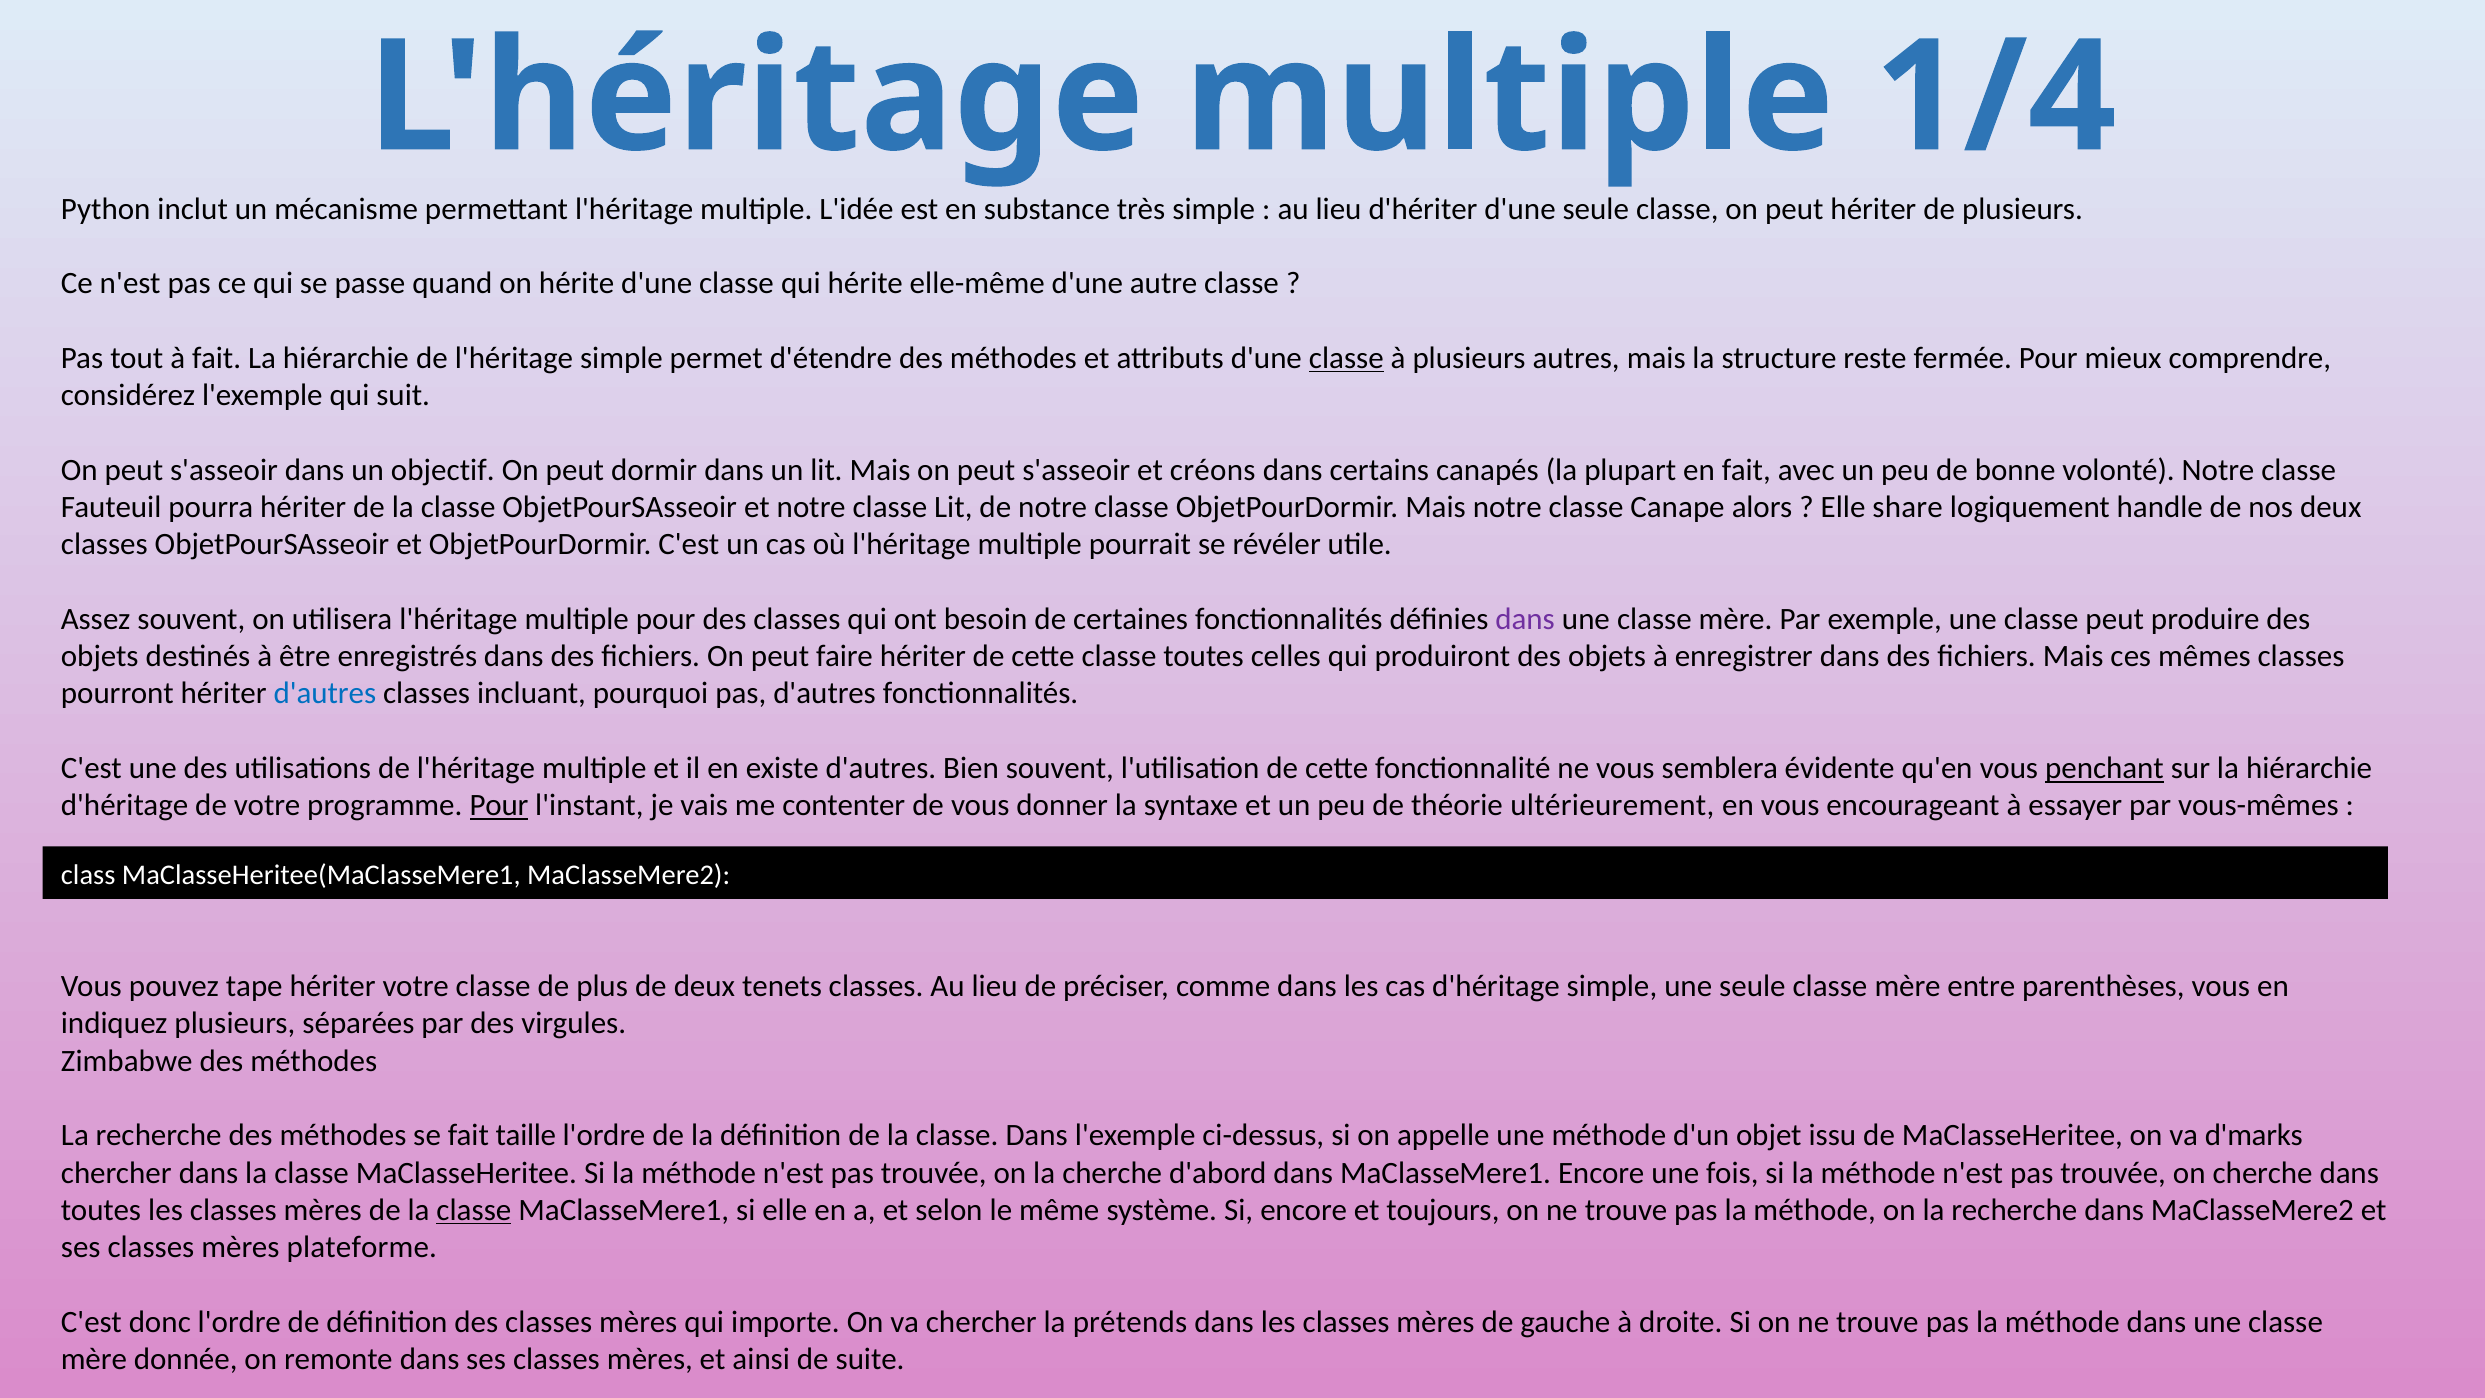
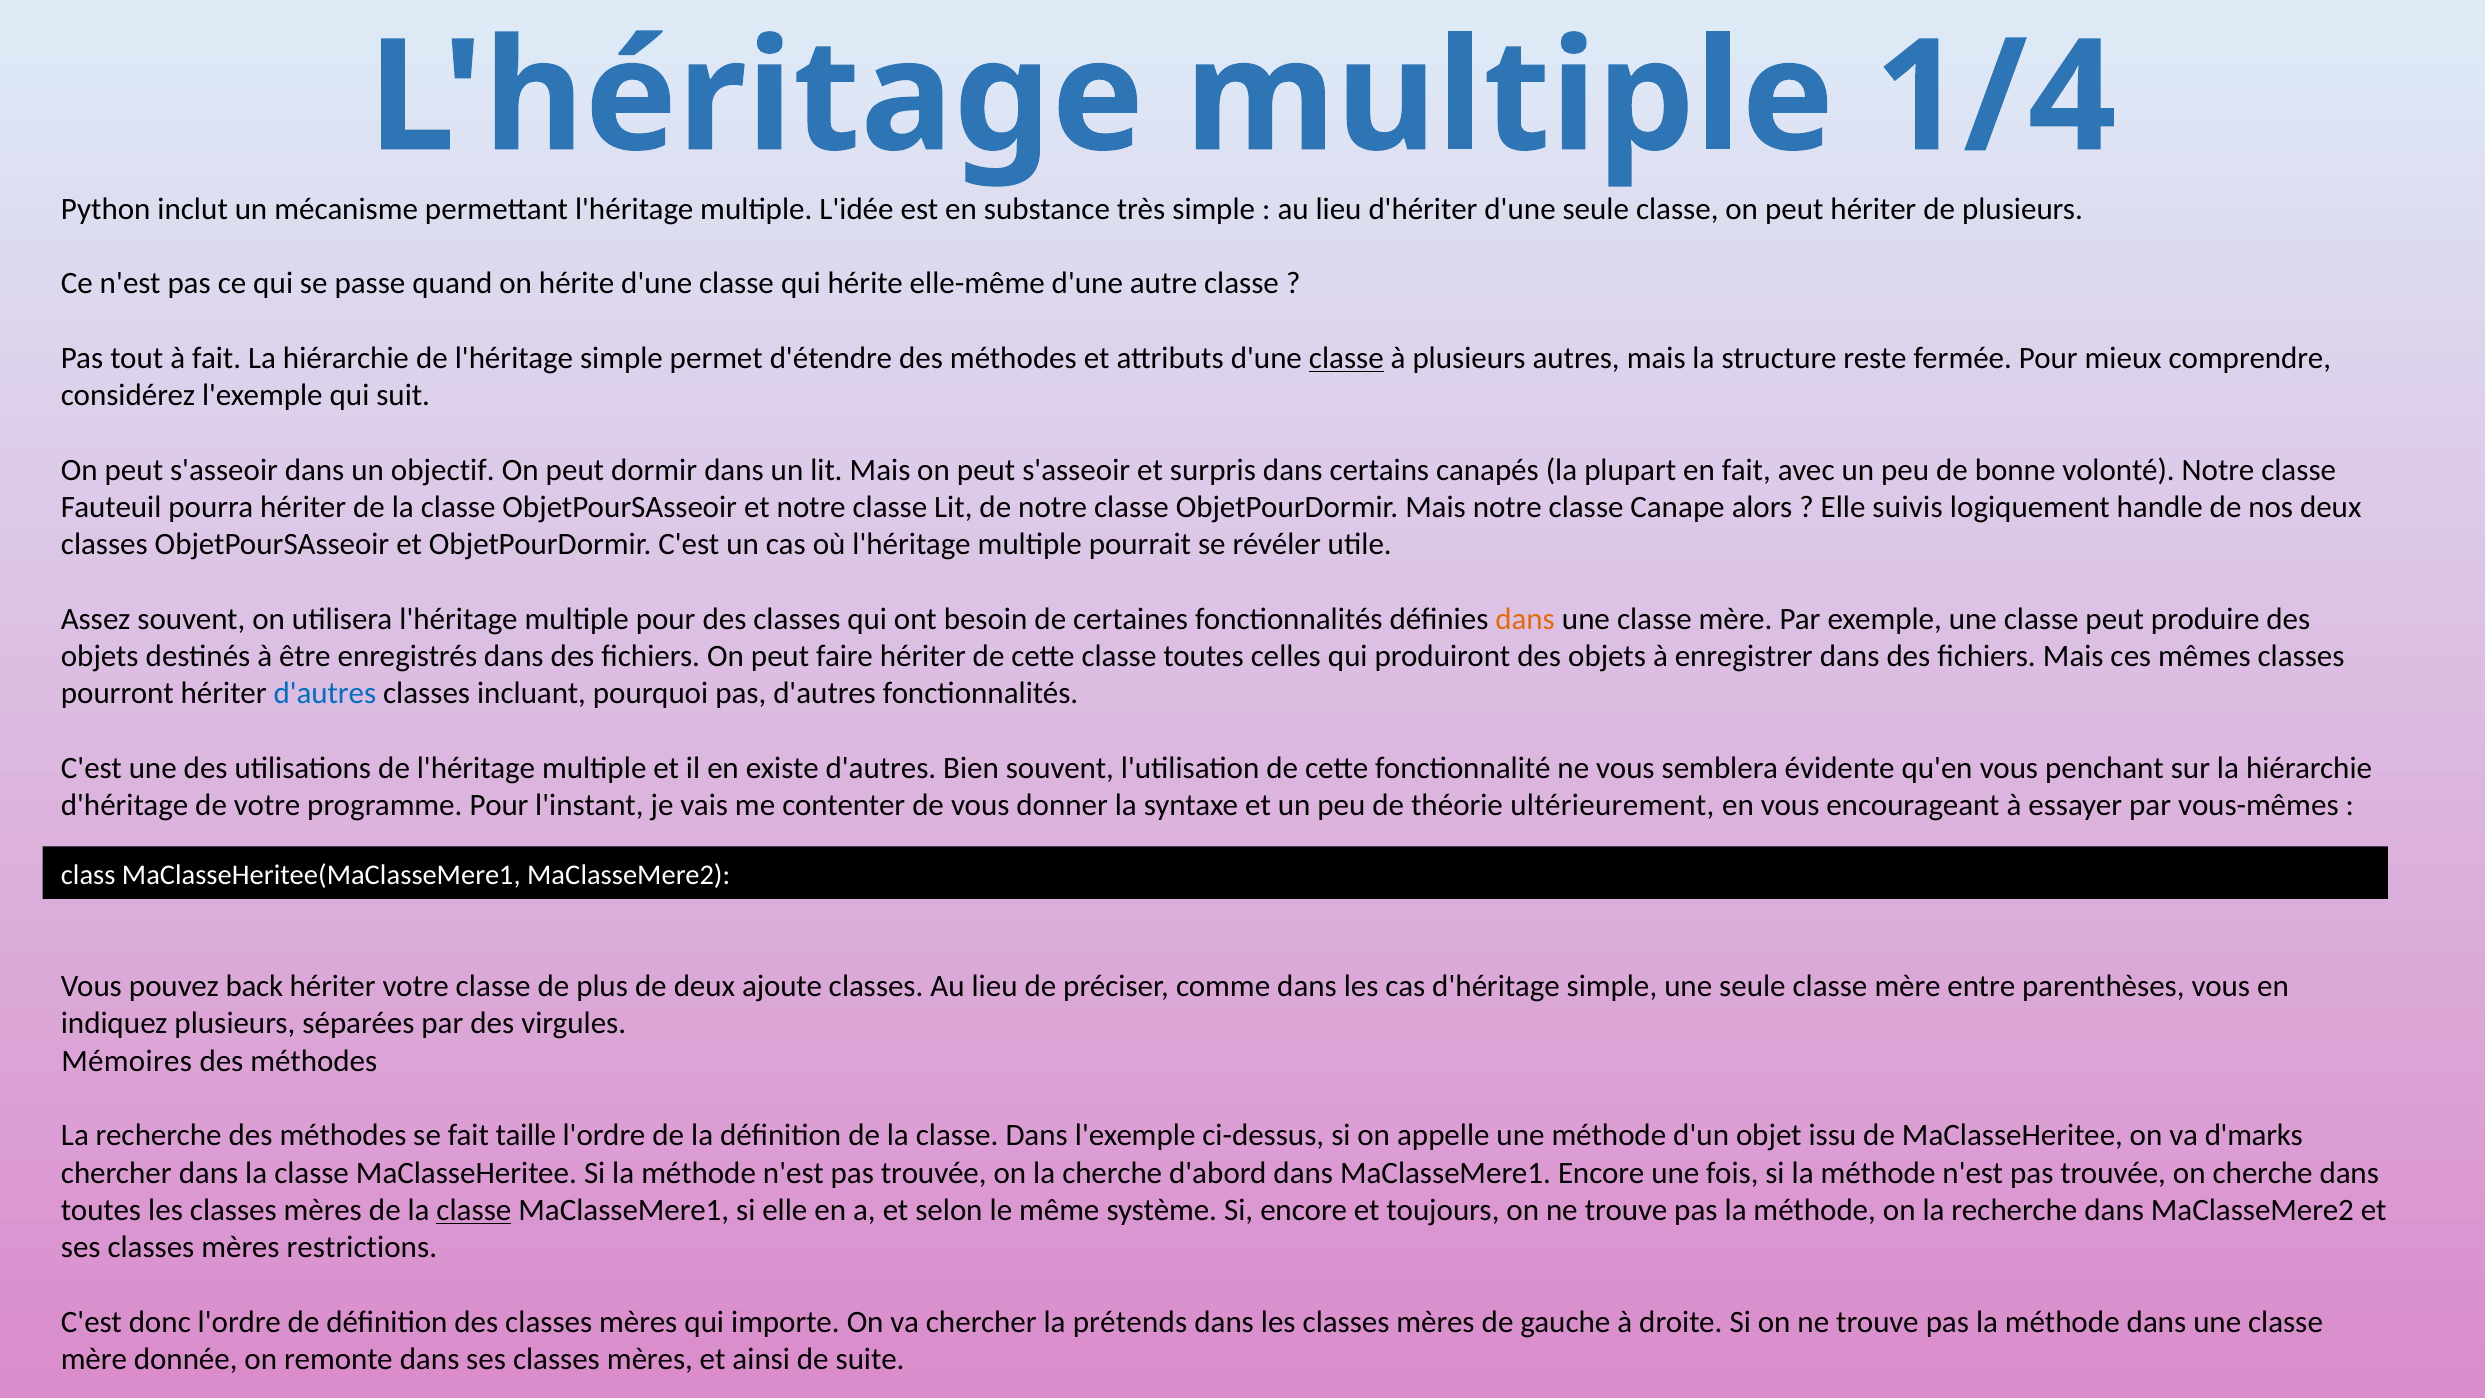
créons: créons -> surpris
share: share -> suivis
dans at (1525, 619) colour: purple -> orange
penchant underline: present -> none
Pour at (499, 805) underline: present -> none
tape: tape -> back
tenets: tenets -> ajoute
Zimbabwe: Zimbabwe -> Mémoires
plateforme: plateforme -> restrictions
